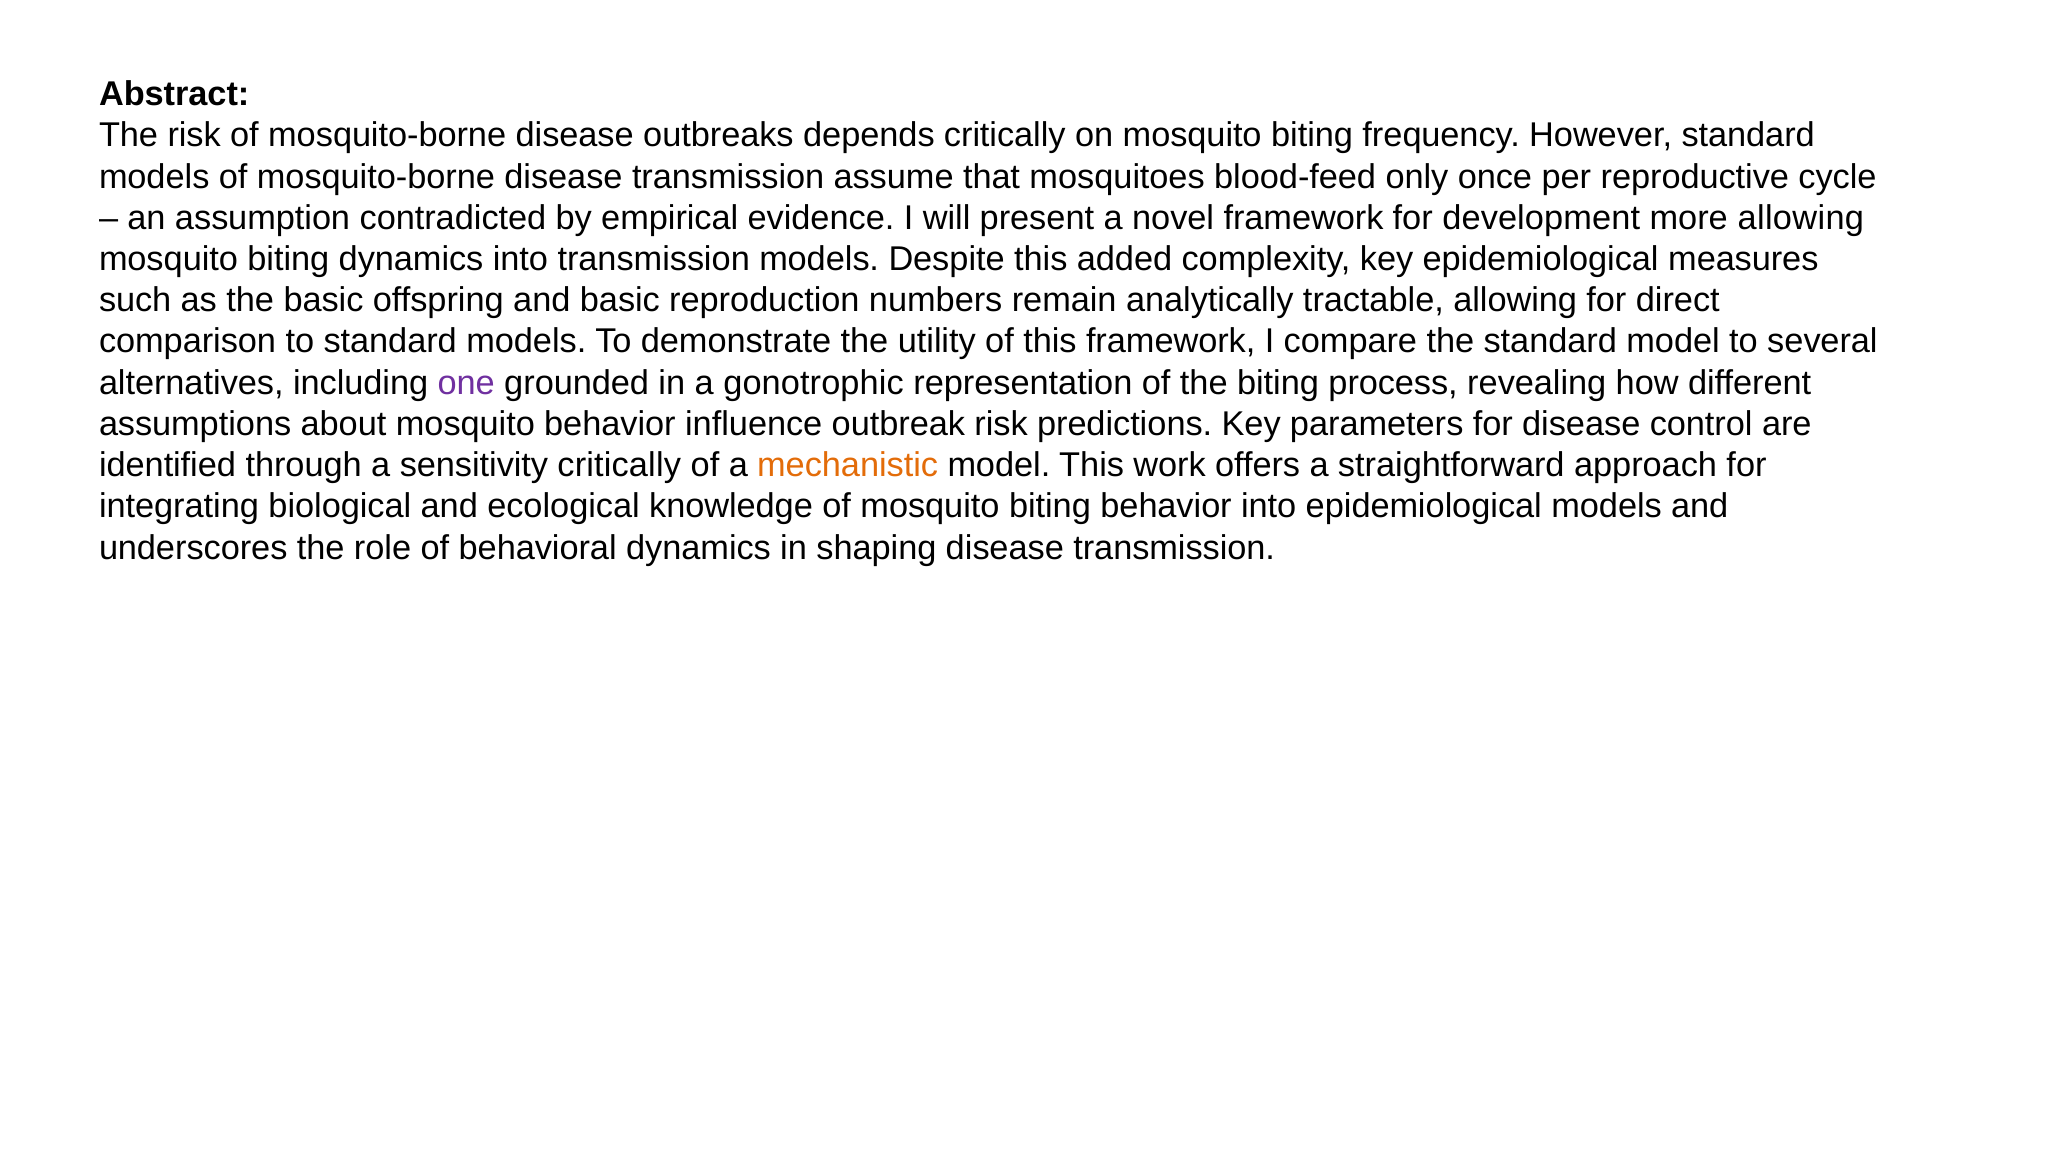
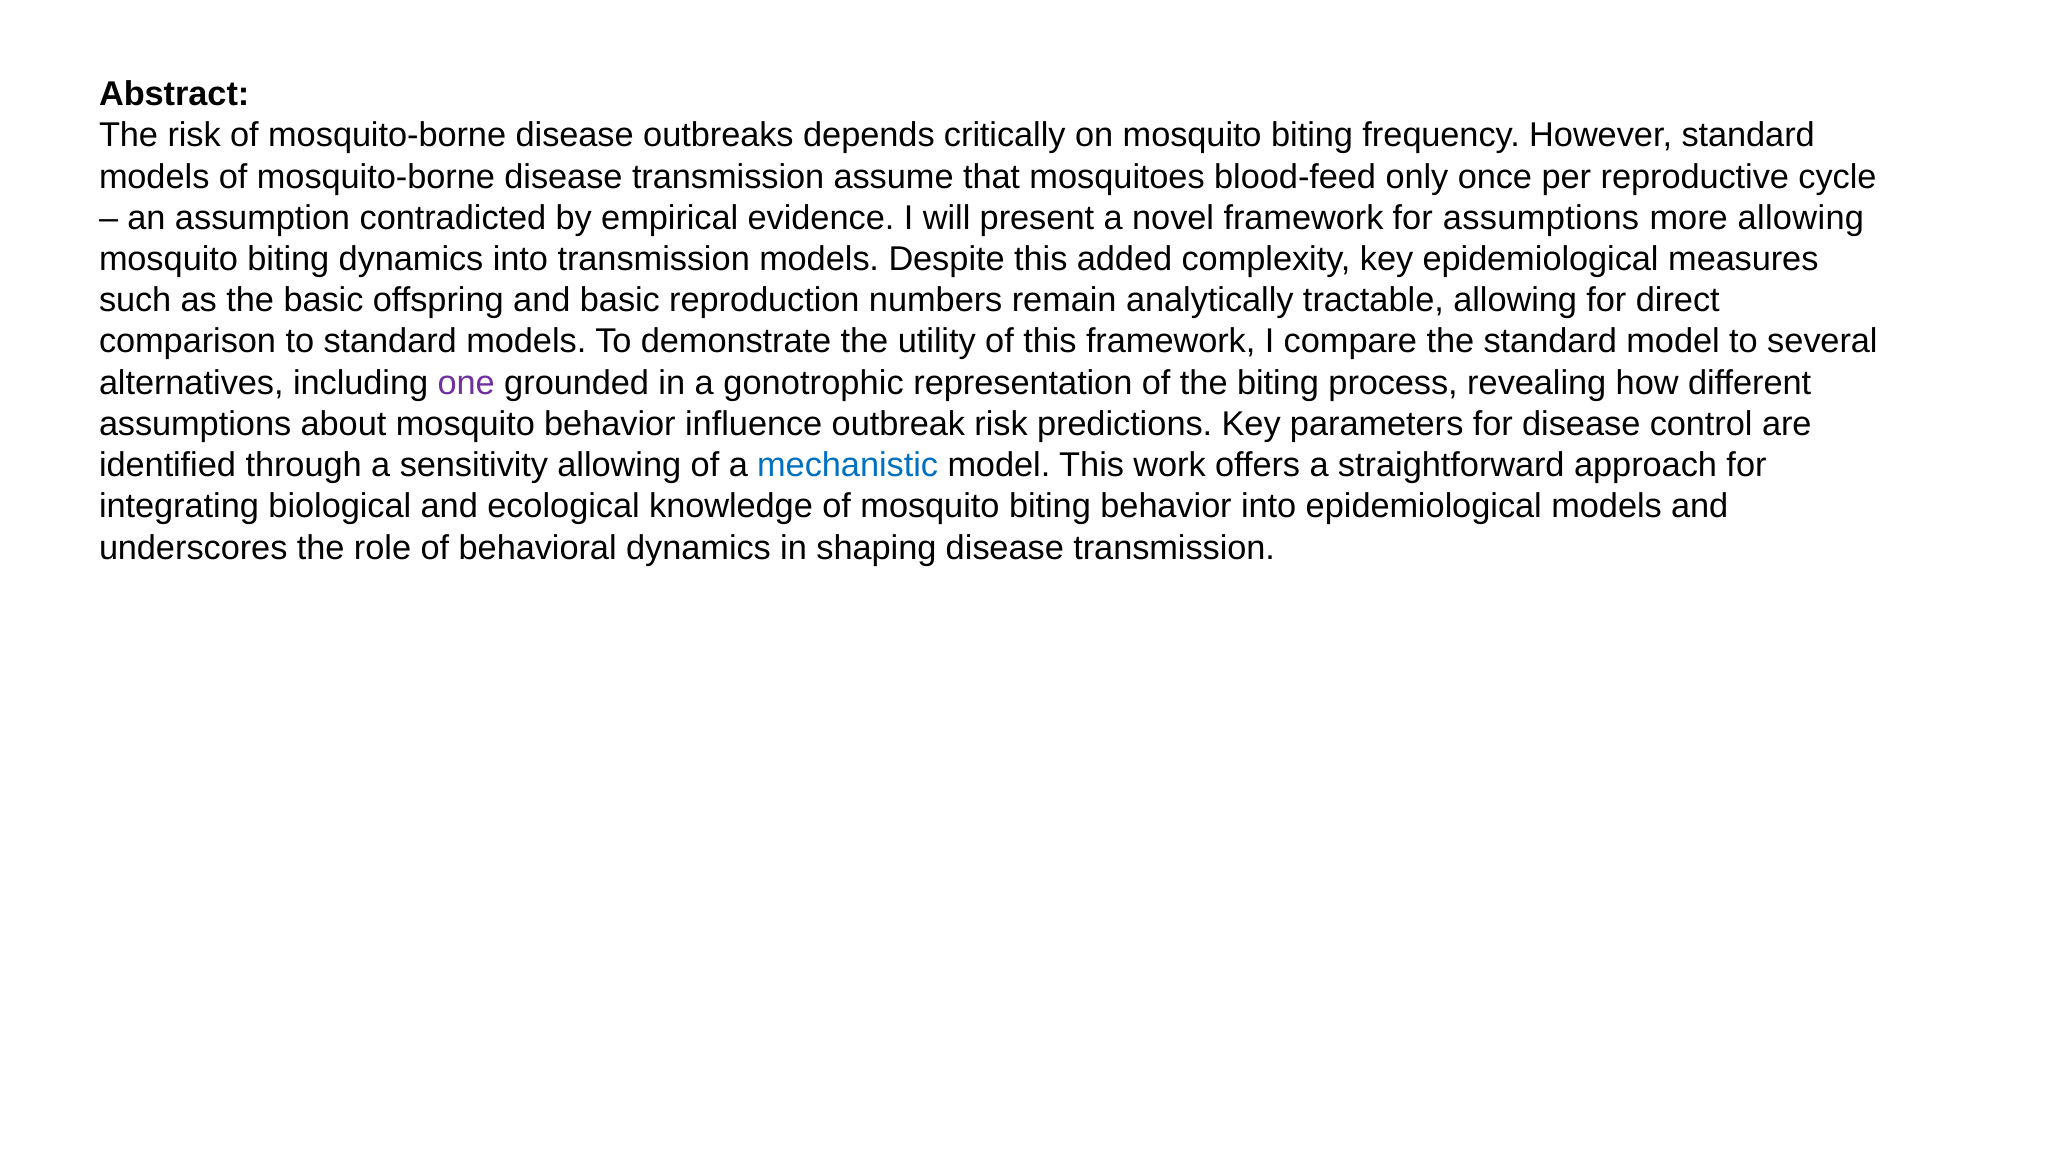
for development: development -> assumptions
sensitivity critically: critically -> allowing
mechanistic colour: orange -> blue
